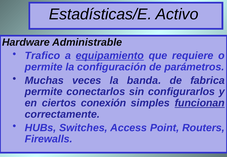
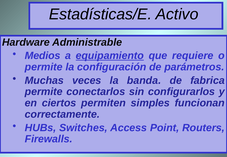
Trafico: Trafico -> Medios
conexión: conexión -> permiten
funcionan underline: present -> none
